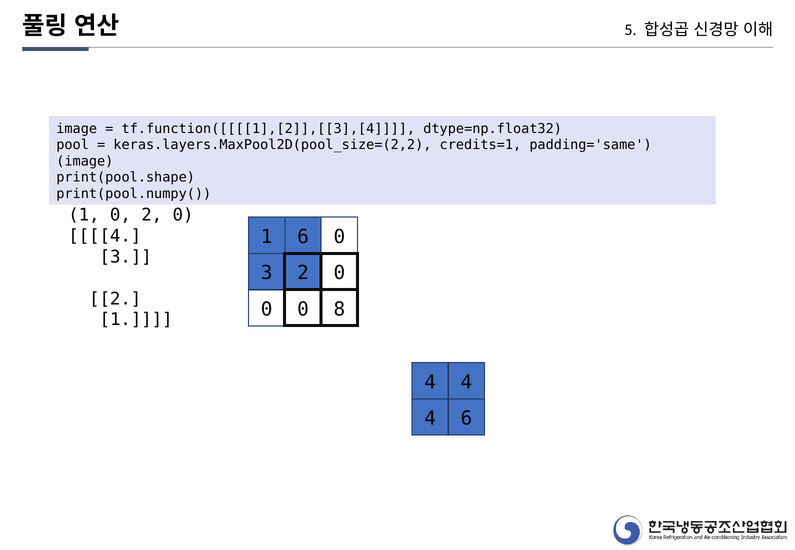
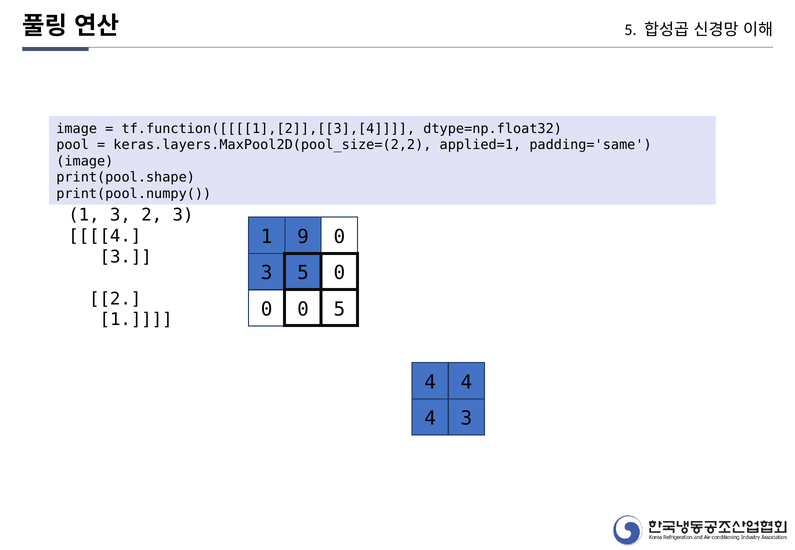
credits=1: credits=1 -> applied=1
1 0: 0 -> 3
0 at (183, 215): 0 -> 3
1 6: 6 -> 9
2 at (303, 273): 2 -> 5
0 8: 8 -> 5
6 at (466, 419): 6 -> 3
